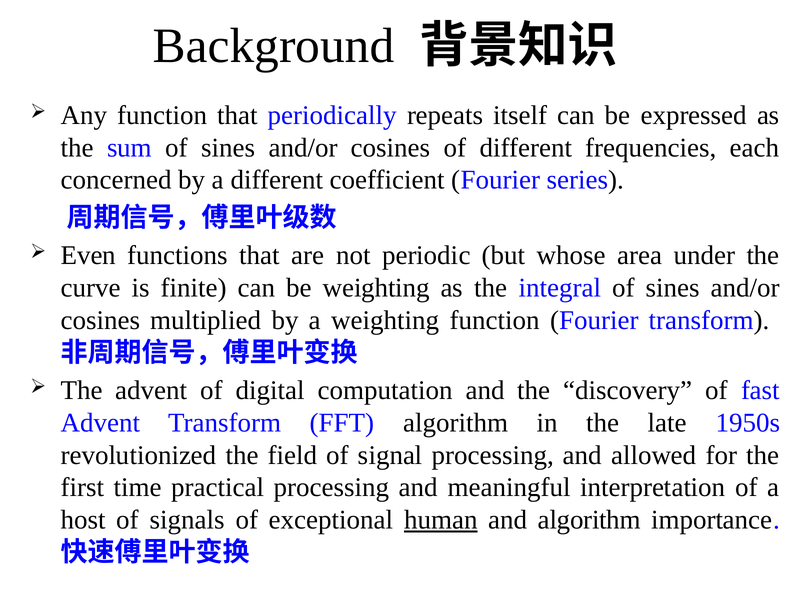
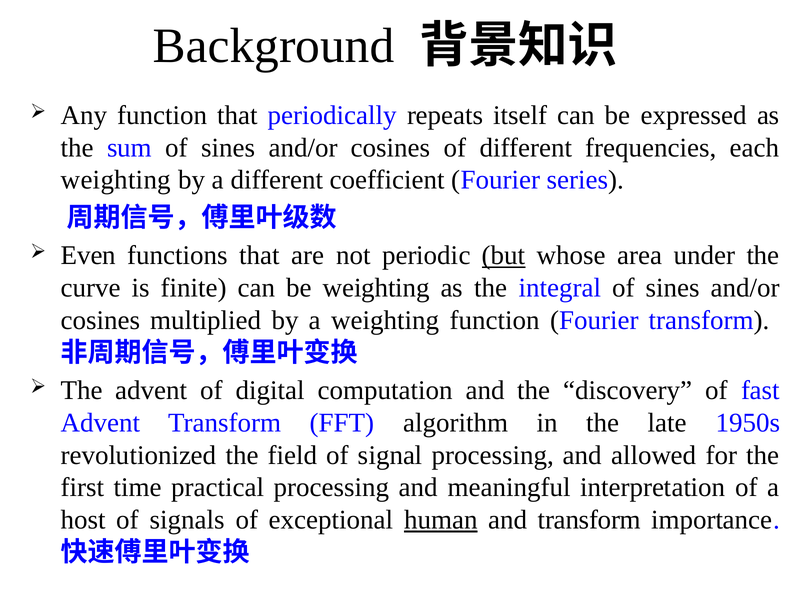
concerned at (116, 180): concerned -> weighting
but underline: none -> present
and algorithm: algorithm -> transform
